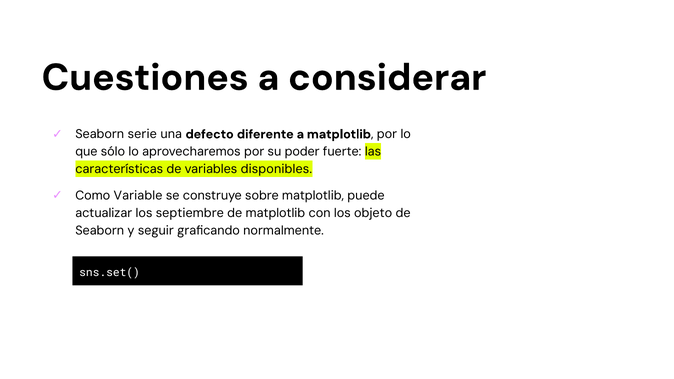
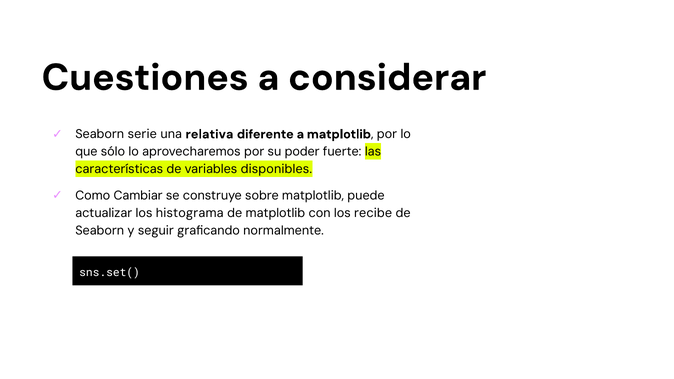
defecto: defecto -> relativa
Variable: Variable -> Cambiar
septiembre: septiembre -> histograma
objeto: objeto -> recibe
